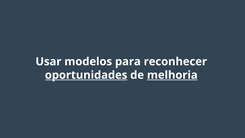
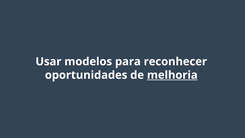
oportunidades underline: present -> none
